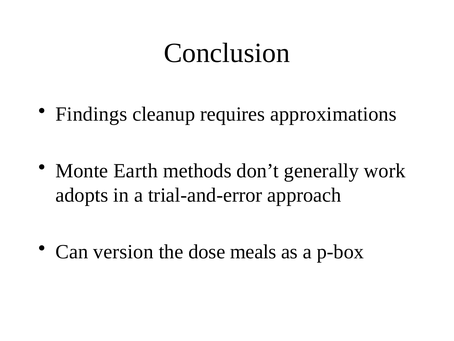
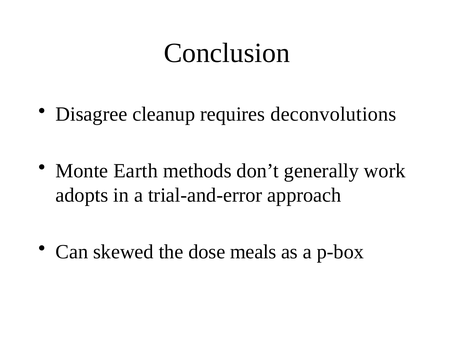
Findings: Findings -> Disagree
approximations: approximations -> deconvolutions
version: version -> skewed
